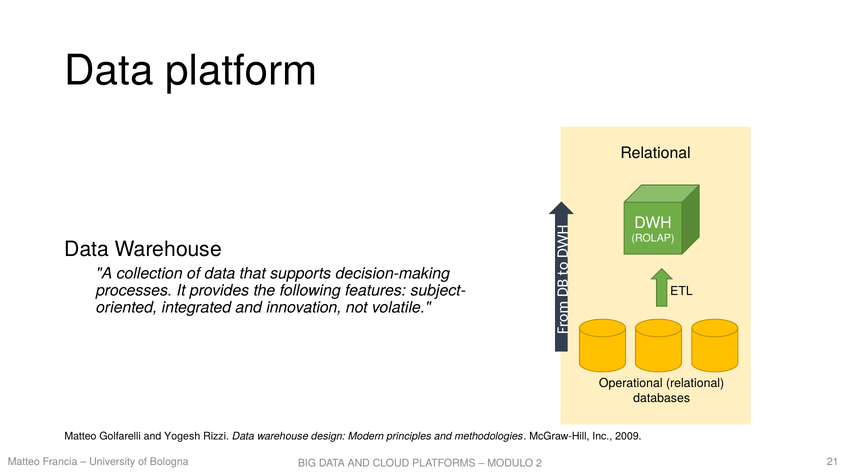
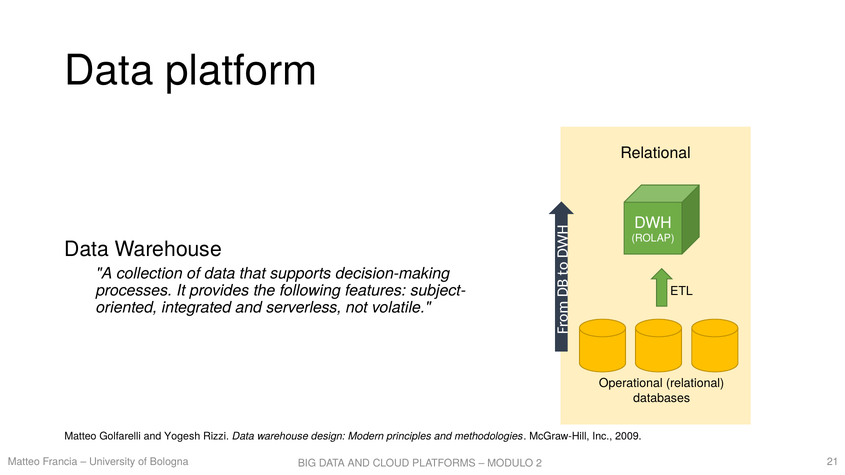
innovation: innovation -> serverless
